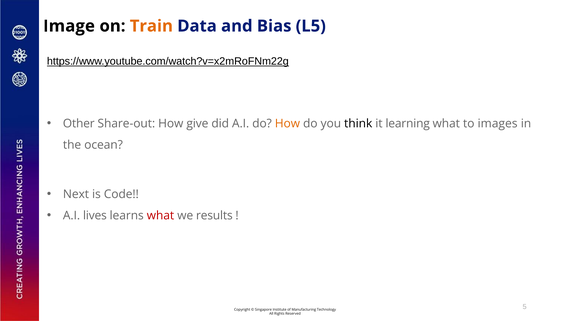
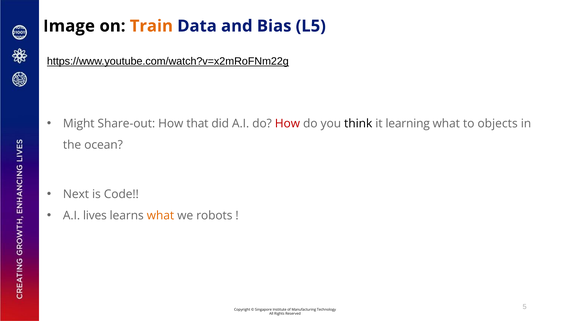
Other: Other -> Might
give: give -> that
How at (287, 123) colour: orange -> red
images: images -> objects
what at (161, 215) colour: red -> orange
results: results -> robots
